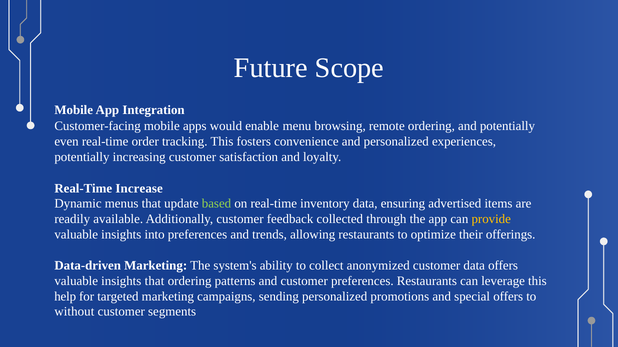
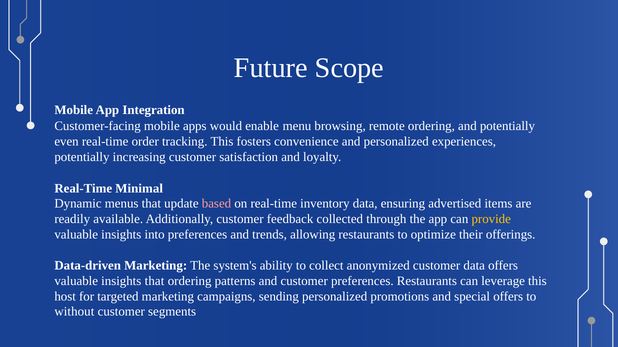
Increase: Increase -> Minimal
based colour: light green -> pink
help: help -> host
